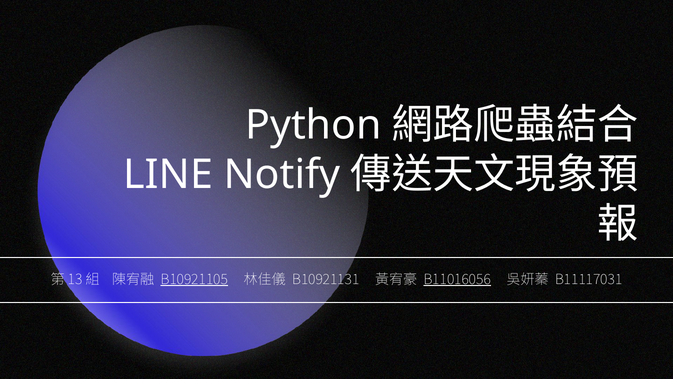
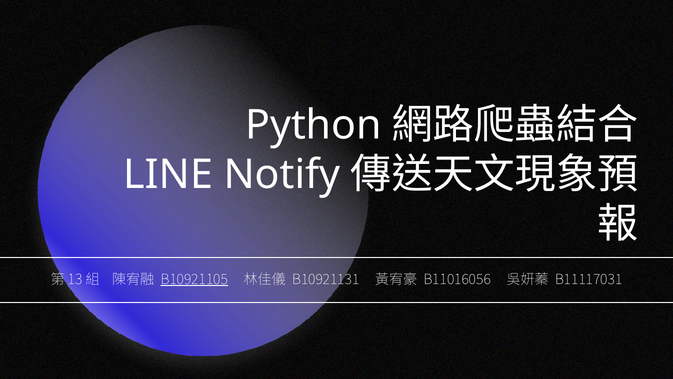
B11016056 underline: present -> none
